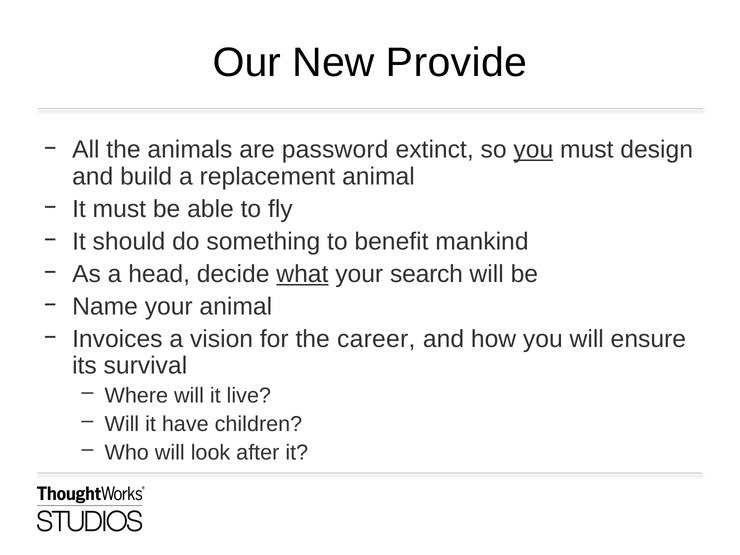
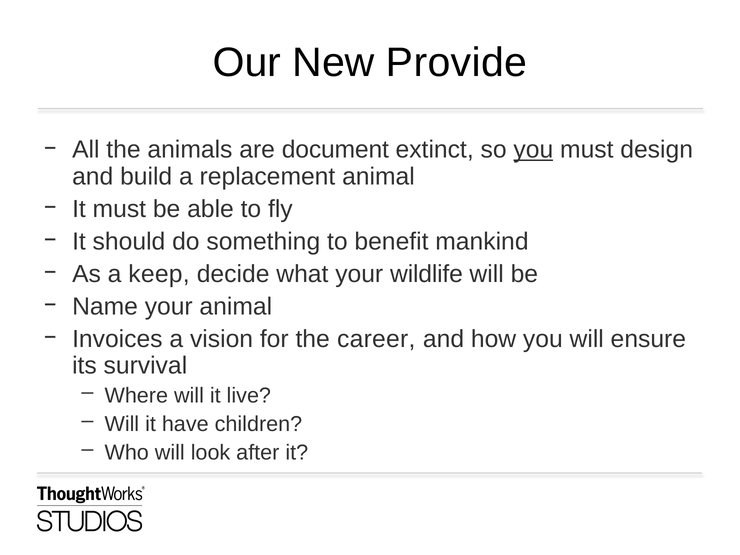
password: password -> document
head: head -> keep
what underline: present -> none
search: search -> wildlife
